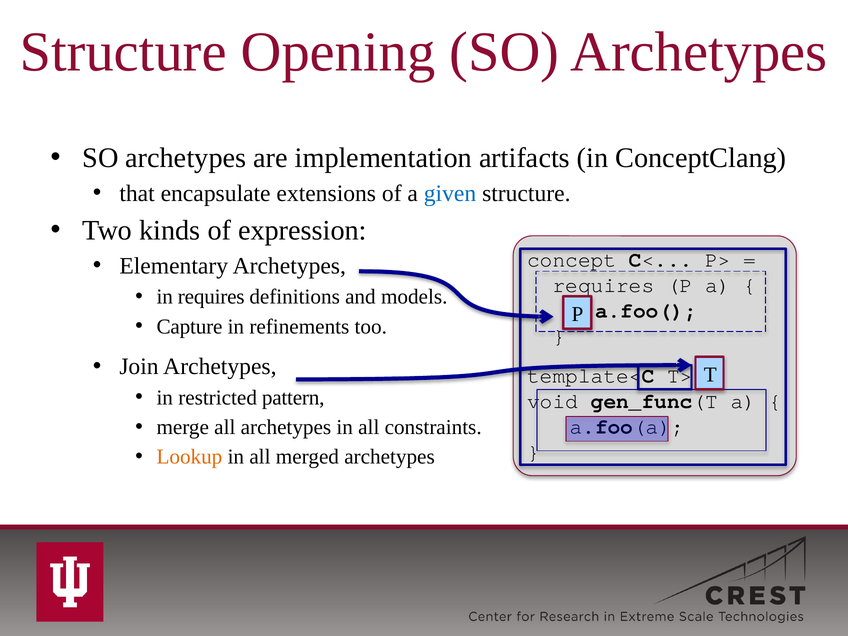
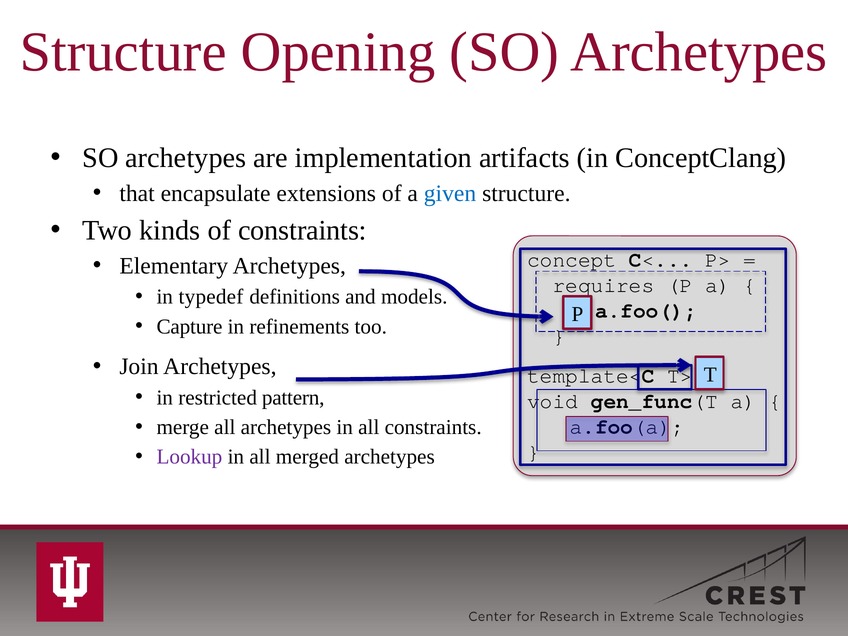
of expression: expression -> constraints
in requires: requires -> typedef
Lookup colour: orange -> purple
